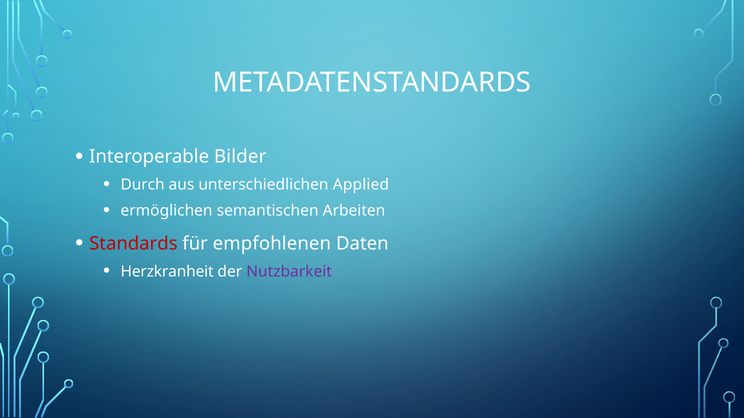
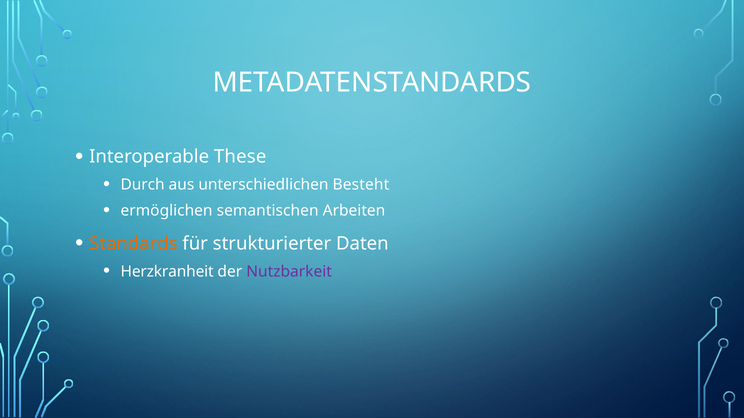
Bilder: Bilder -> These
Applied: Applied -> Besteht
Standards colour: red -> orange
empfohlenen: empfohlenen -> strukturierter
